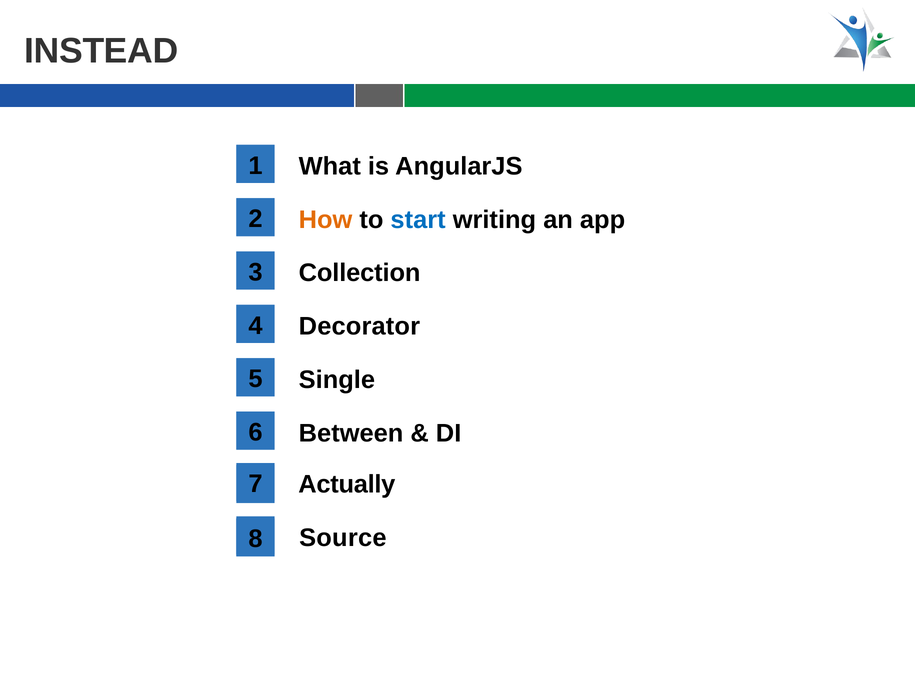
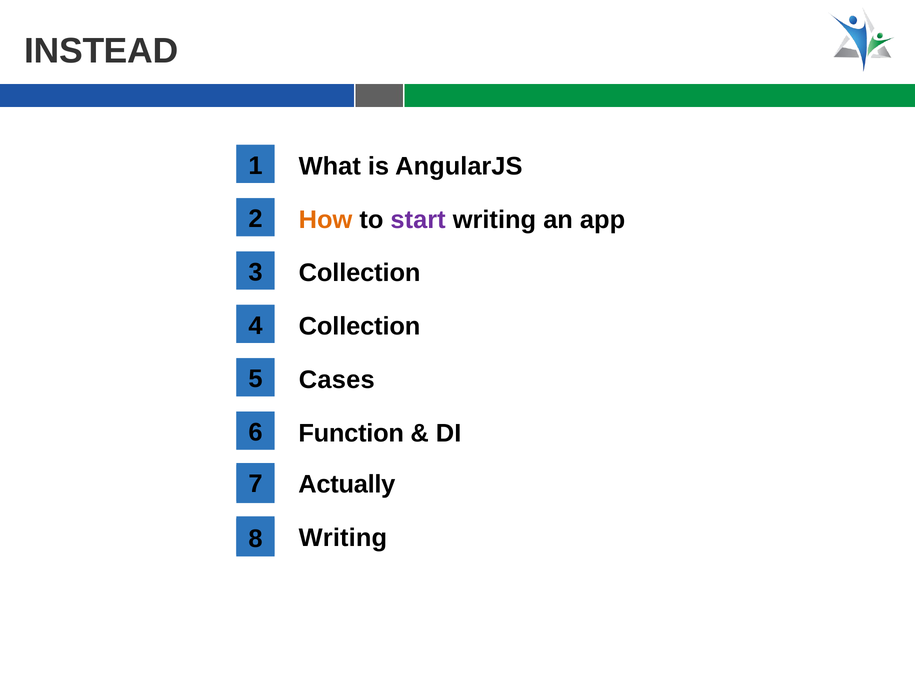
start colour: blue -> purple
Decorator at (359, 327): Decorator -> Collection
Single: Single -> Cases
Between: Between -> Function
Source at (343, 538): Source -> Writing
